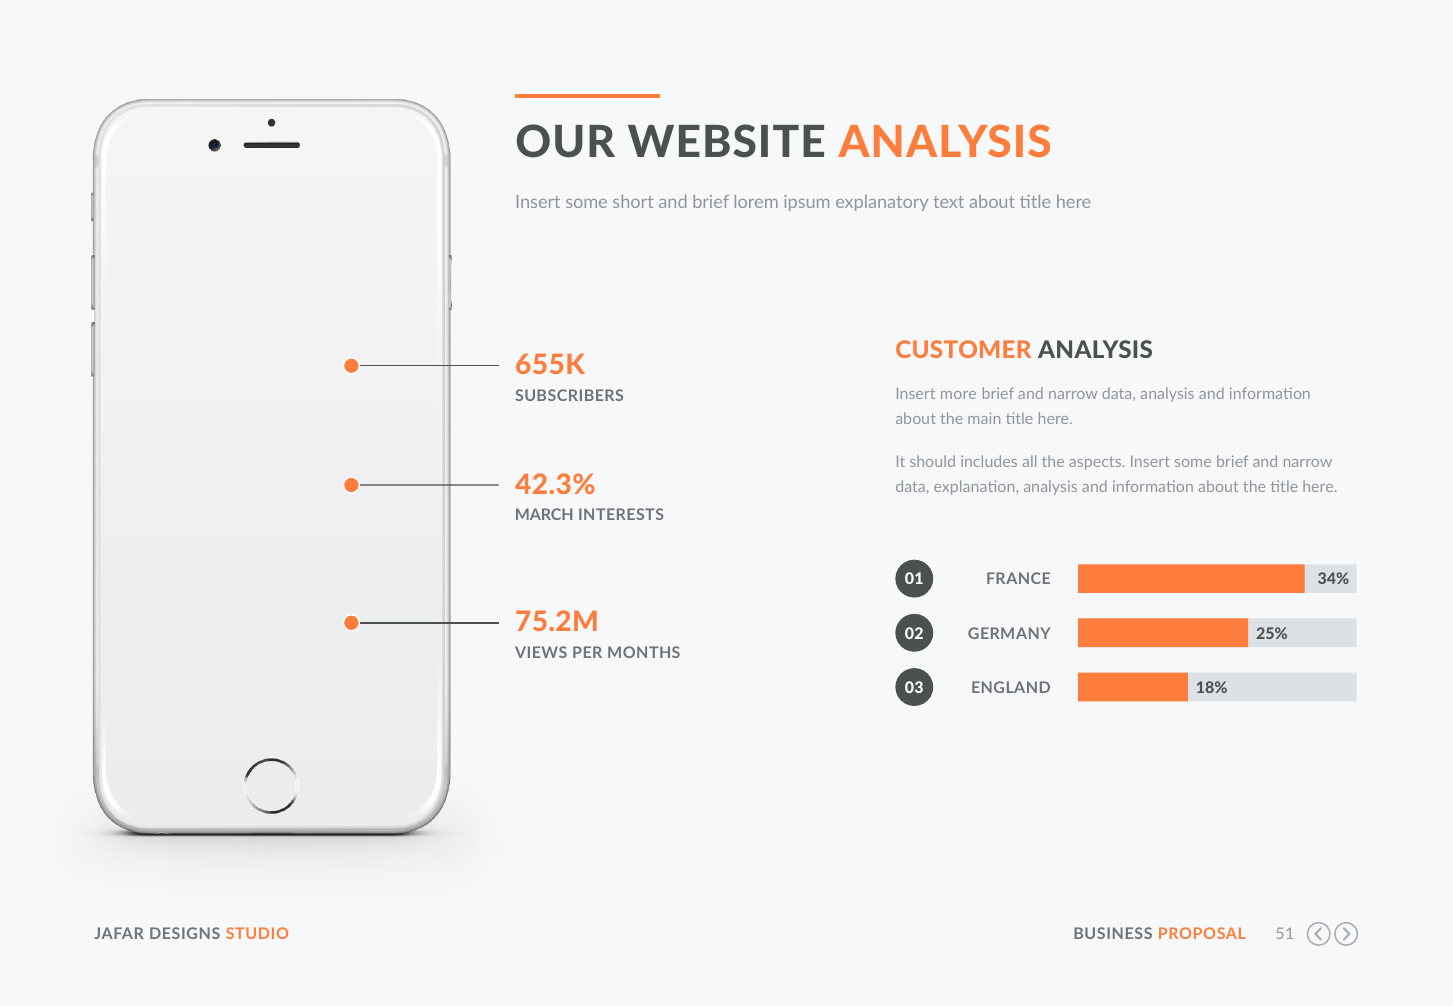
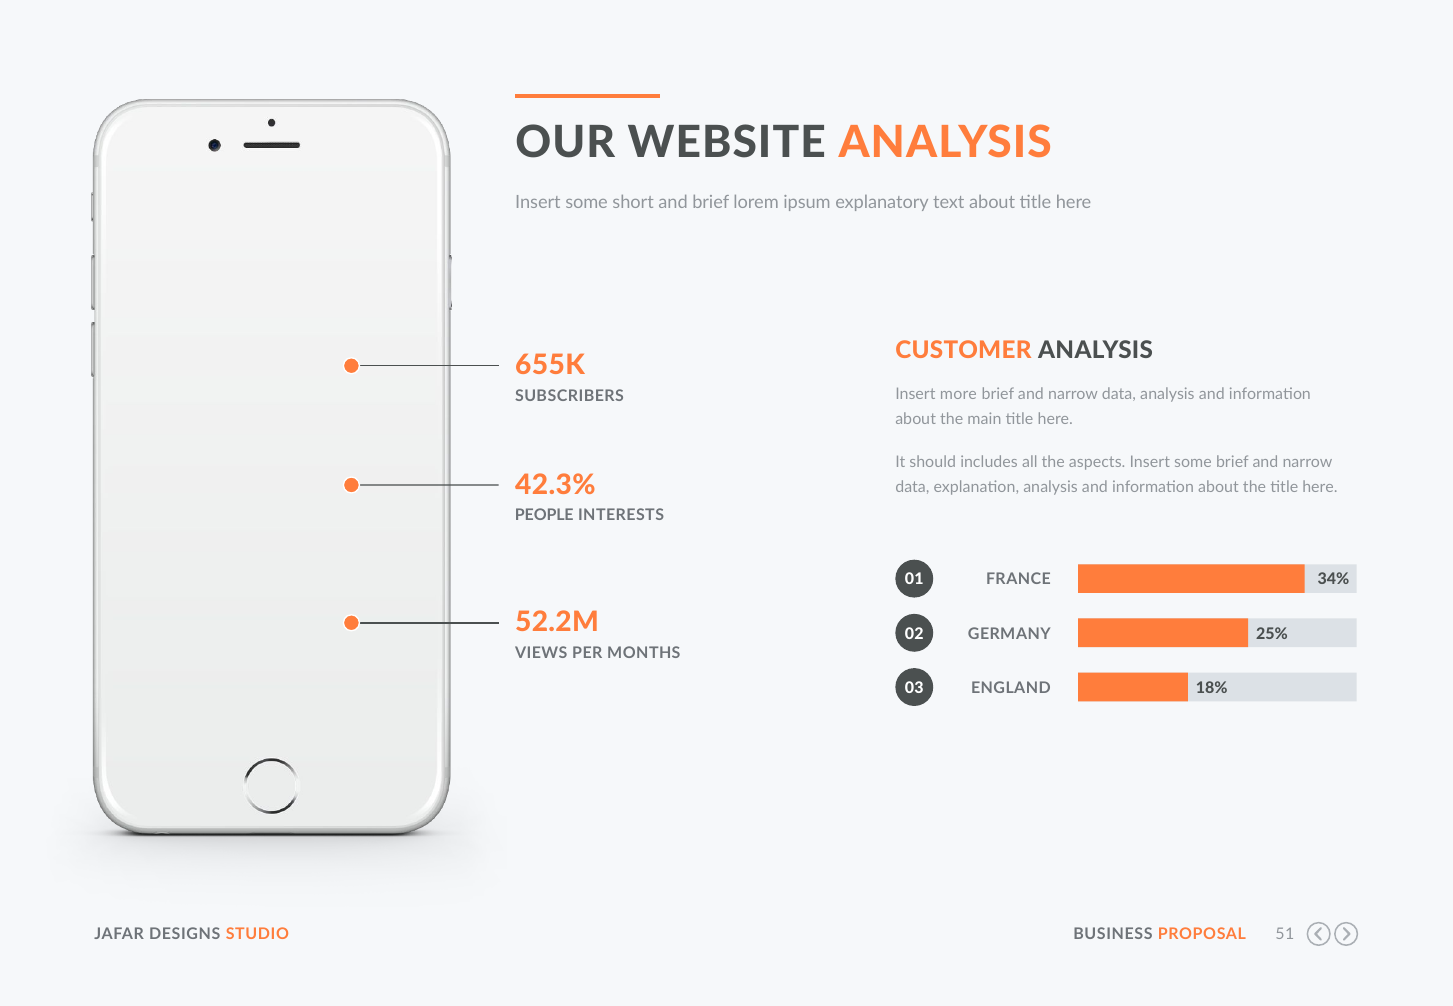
MARCH: MARCH -> PEOPLE
75.2M: 75.2M -> 52.2M
